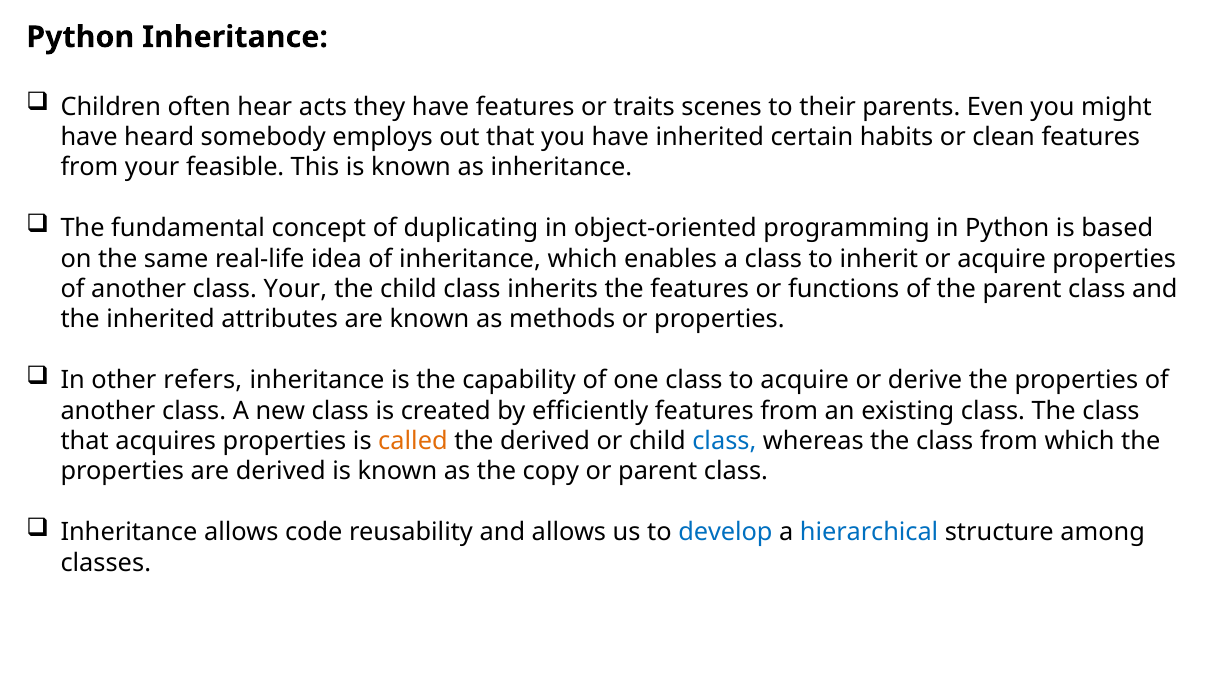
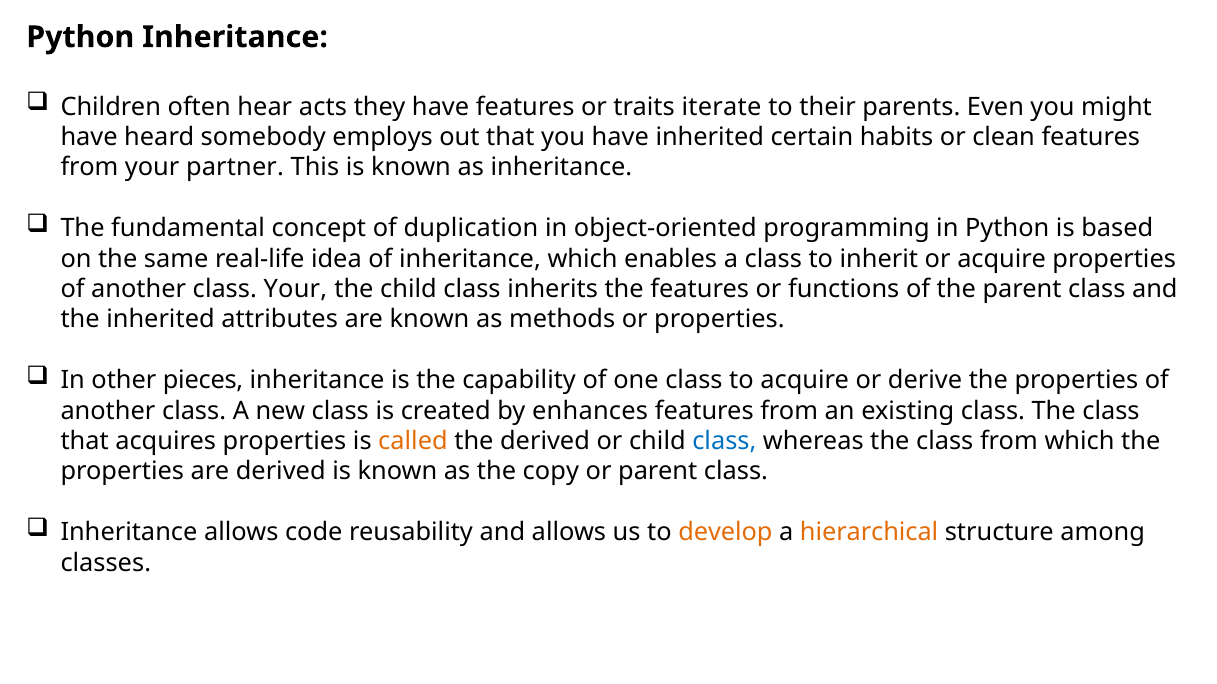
scenes: scenes -> iterate
feasible: feasible -> partner
duplicating: duplicating -> duplication
refers: refers -> pieces
efficiently: efficiently -> enhances
develop colour: blue -> orange
hierarchical colour: blue -> orange
